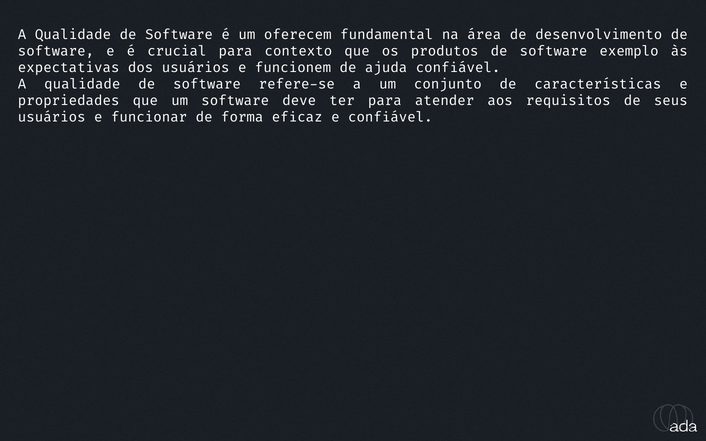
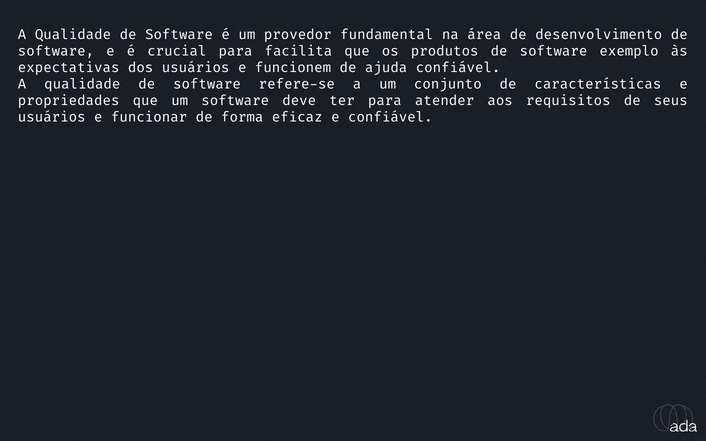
oferecem: oferecem -> provedor
contexto: contexto -> facilita
